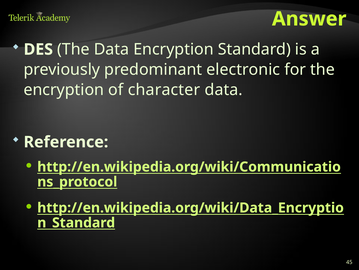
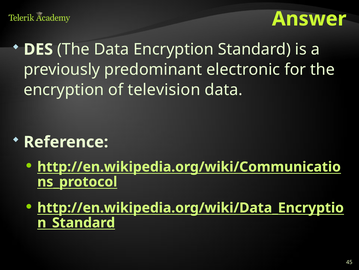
character: character -> television
